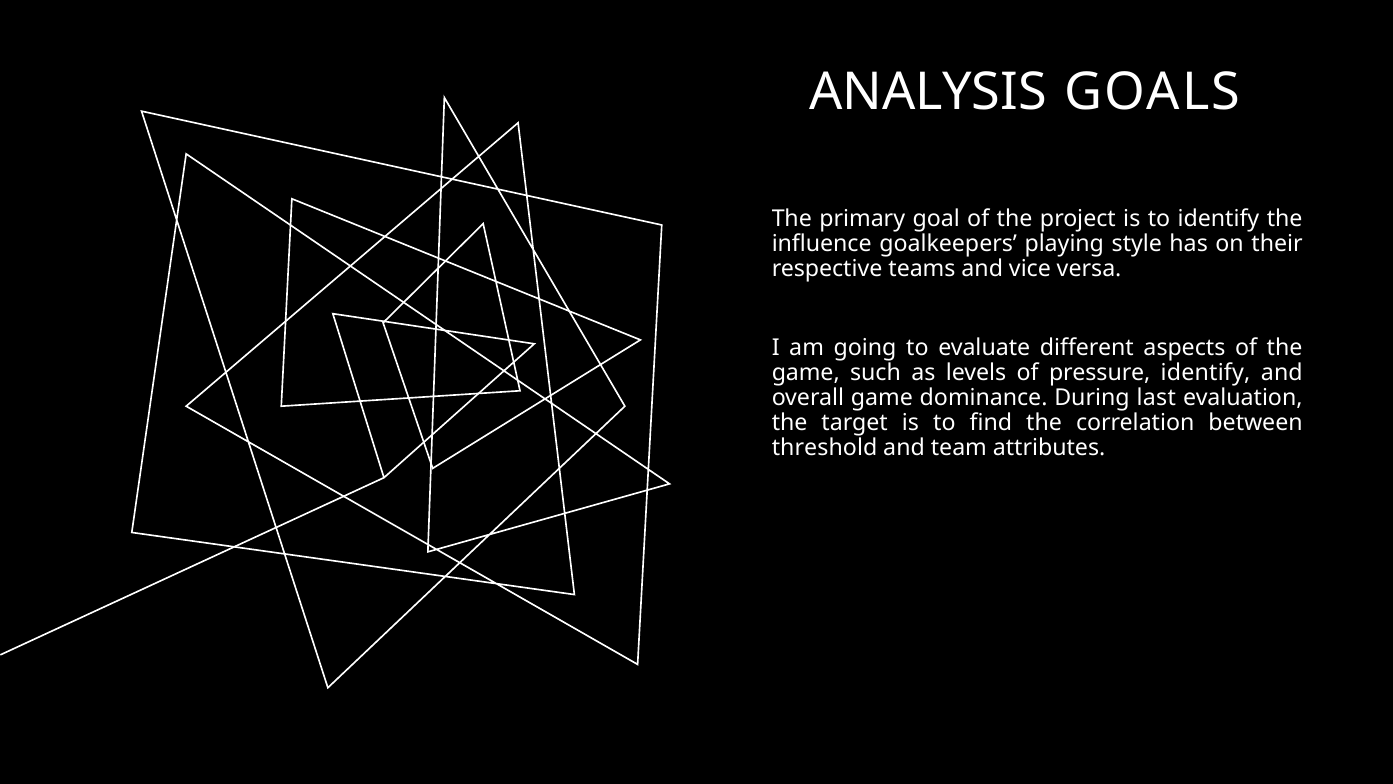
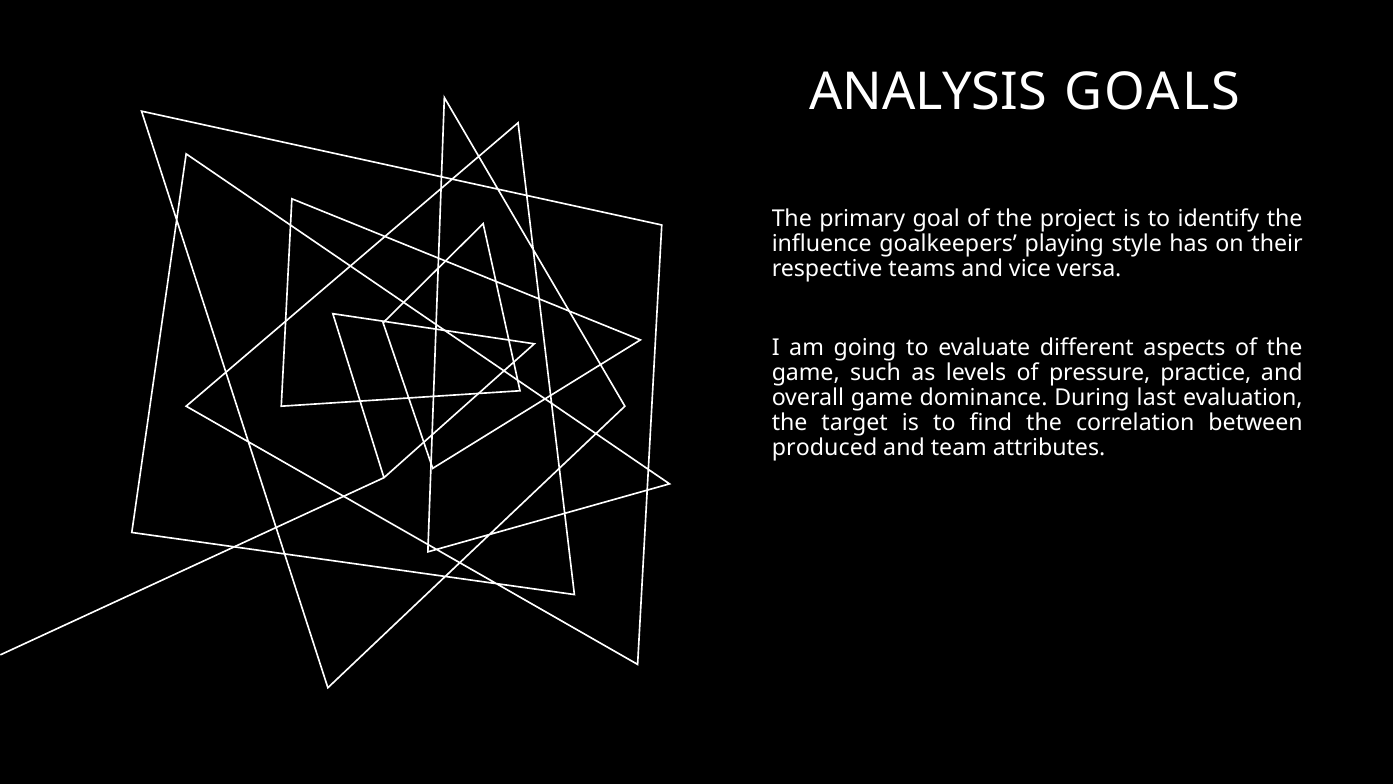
pressure identify: identify -> practice
threshold: threshold -> produced
